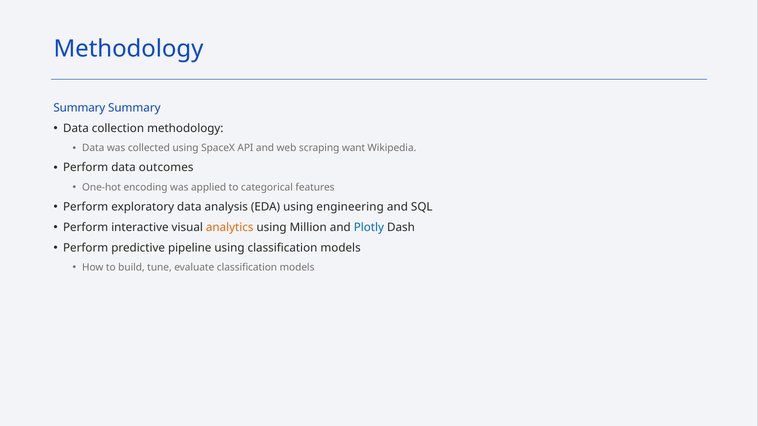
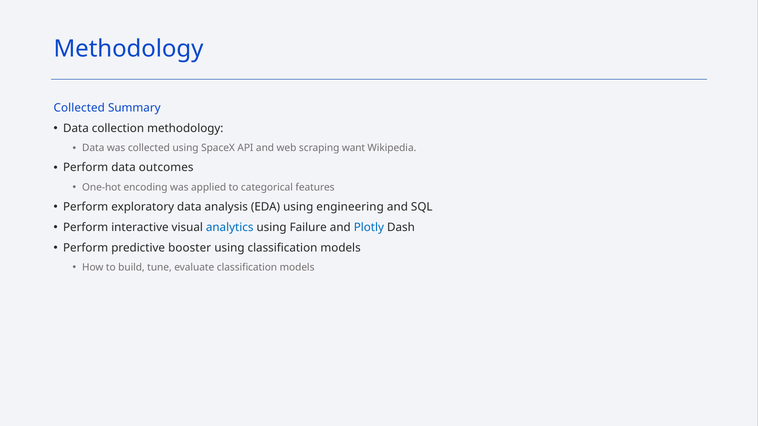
Summary at (79, 108): Summary -> Collected
analytics colour: orange -> blue
Million: Million -> Failure
pipeline: pipeline -> booster
